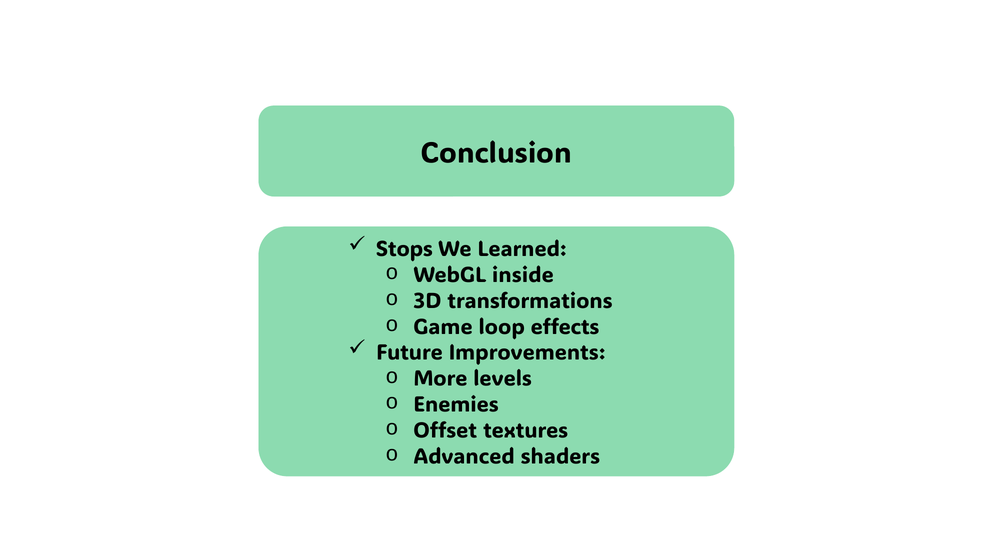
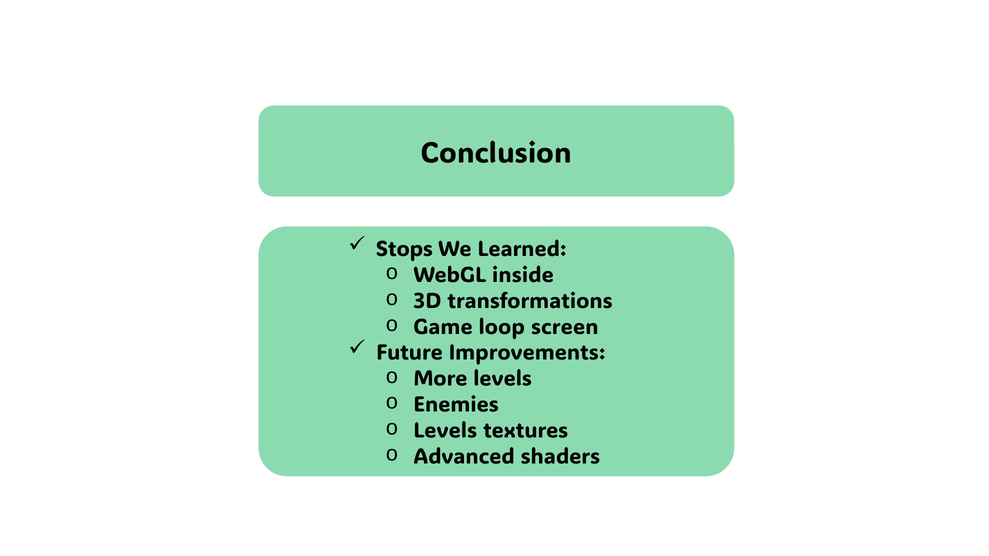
effects: effects -> screen
Offset at (445, 431): Offset -> Levels
